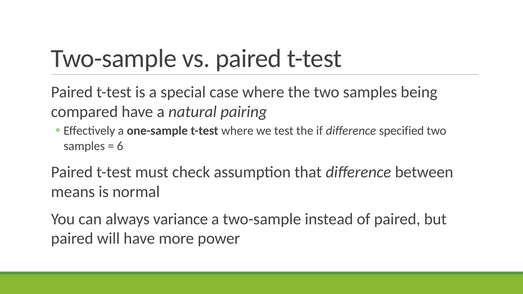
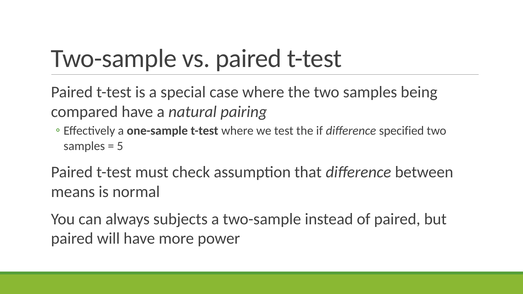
6: 6 -> 5
variance: variance -> subjects
